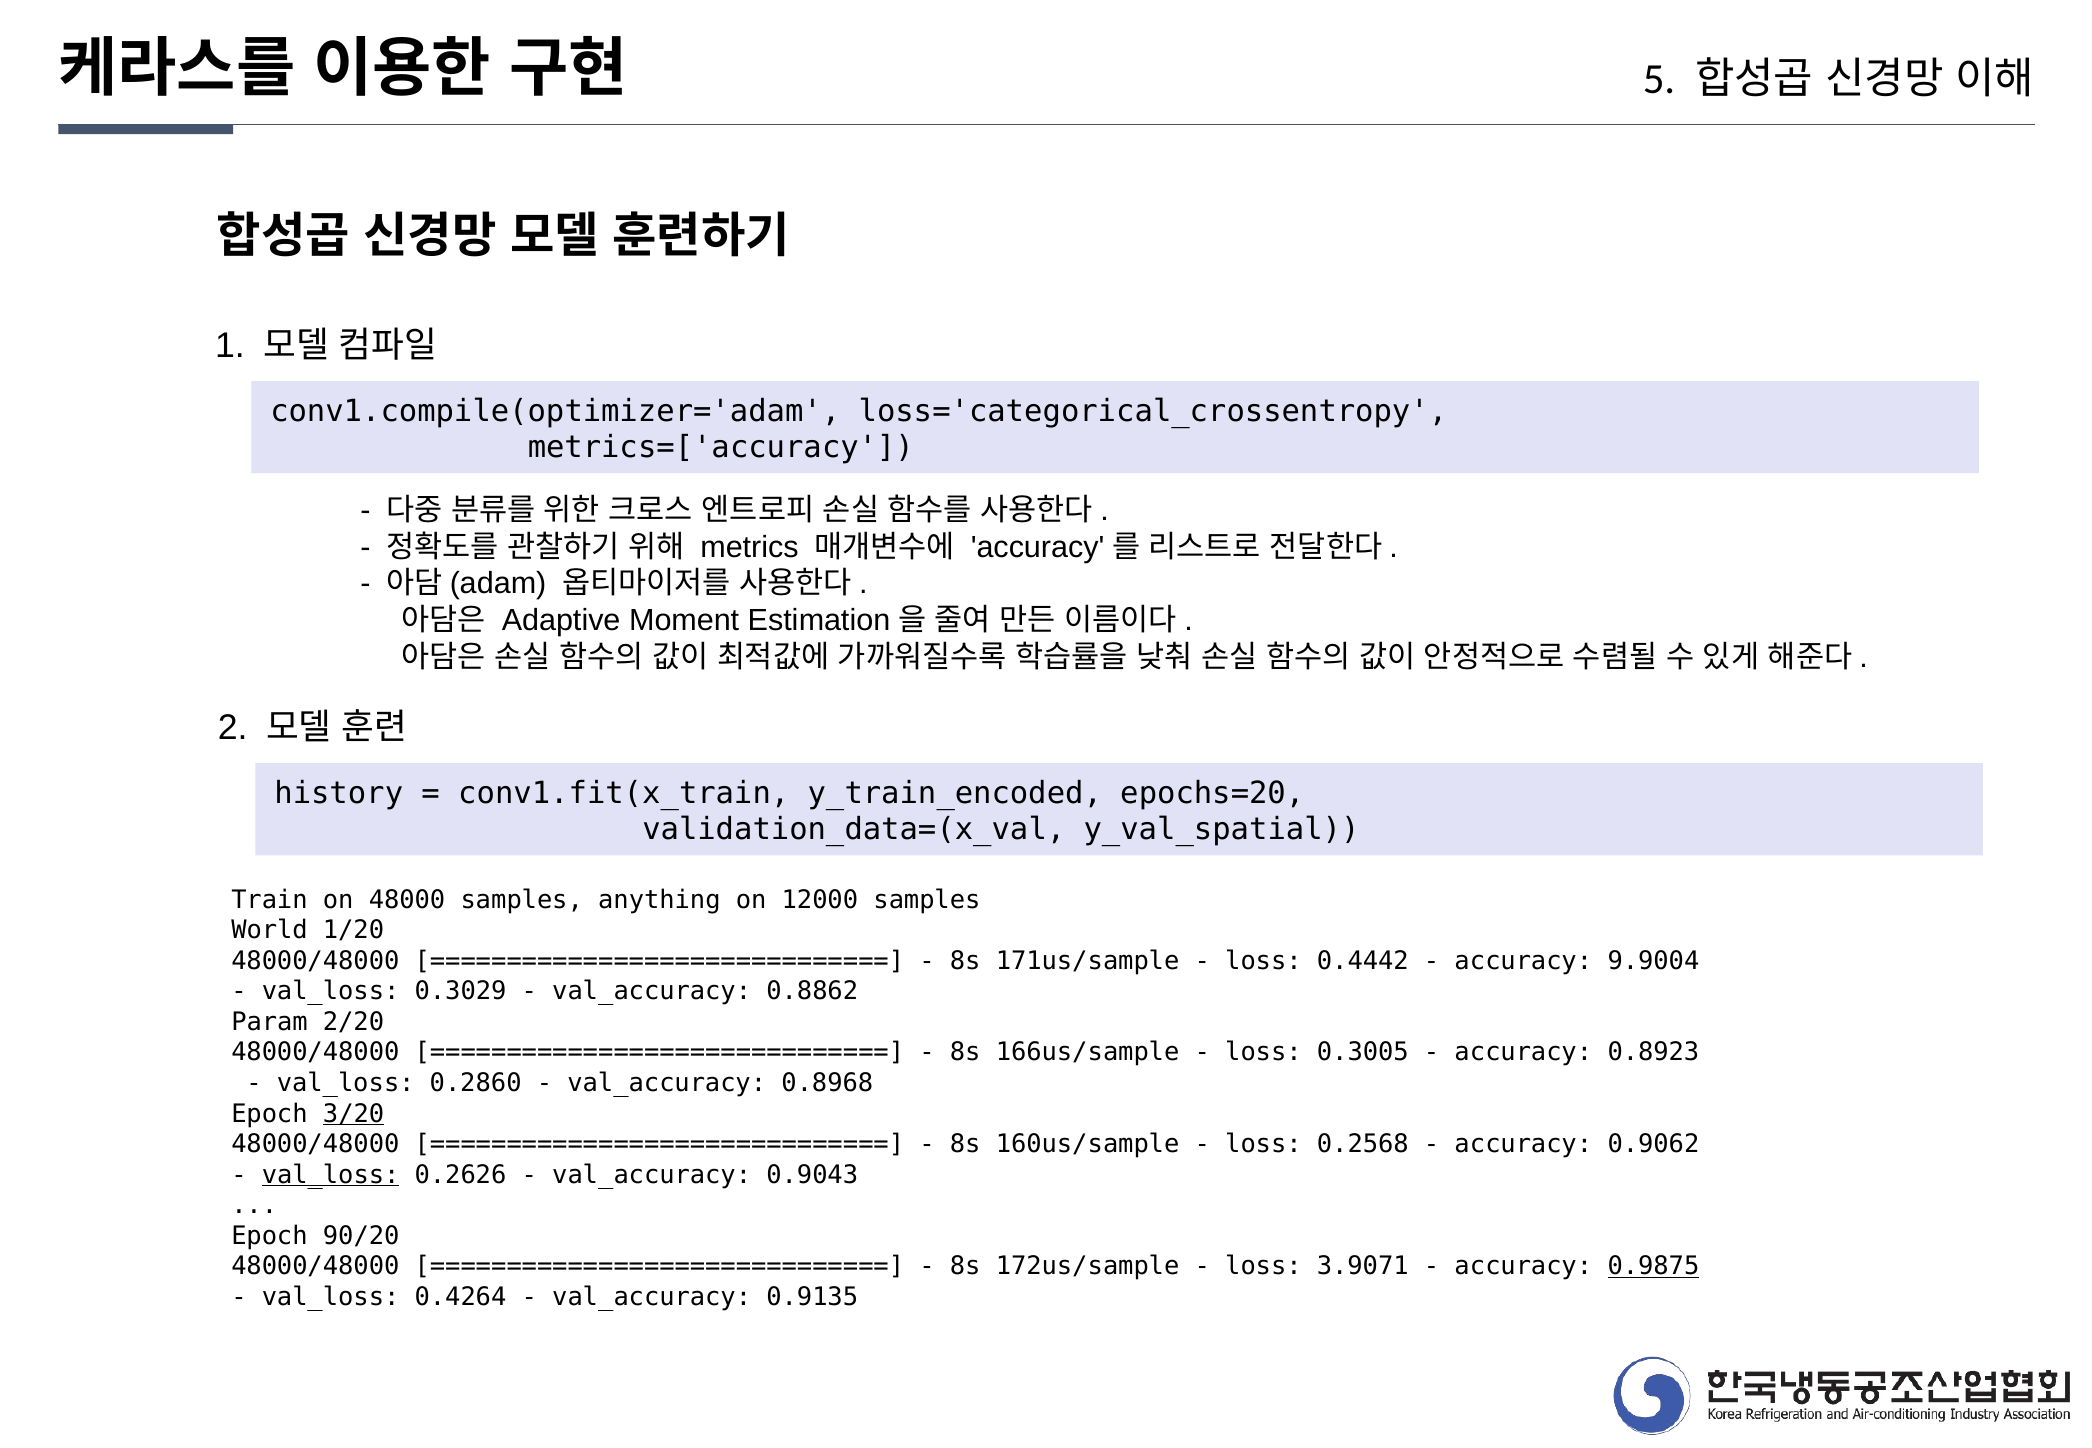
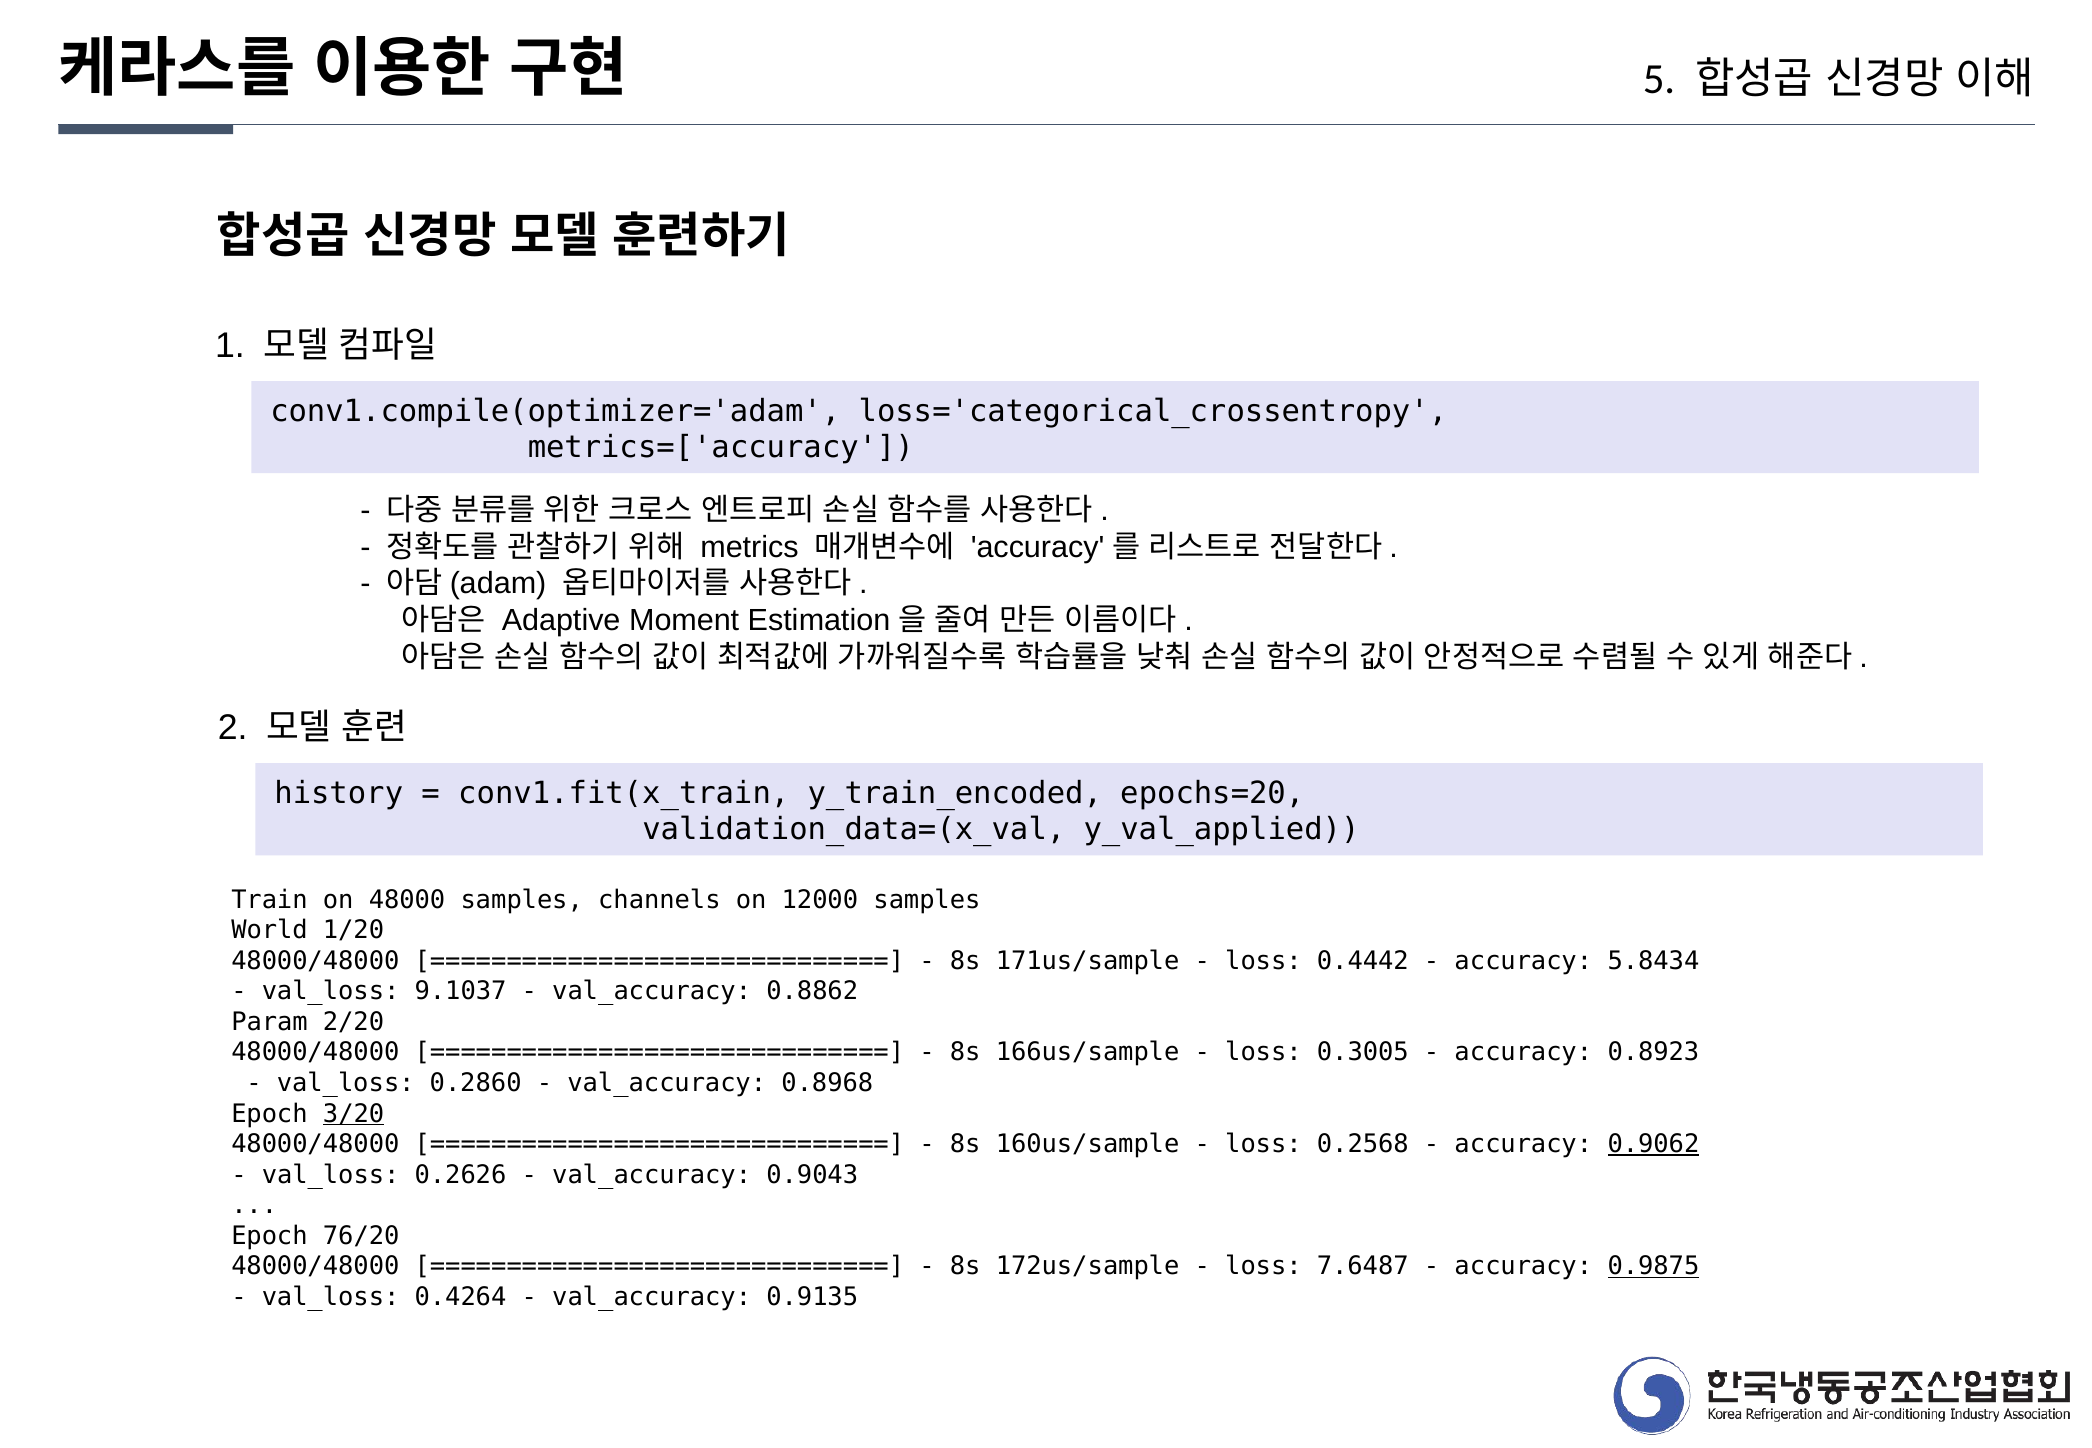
y_val_spatial: y_val_spatial -> y_val_applied
anything: anything -> channels
9.9004: 9.9004 -> 5.8434
0.3029: 0.3029 -> 9.1037
0.9062 underline: none -> present
val_loss at (331, 1175) underline: present -> none
90/20: 90/20 -> 76/20
3.9071: 3.9071 -> 7.6487
